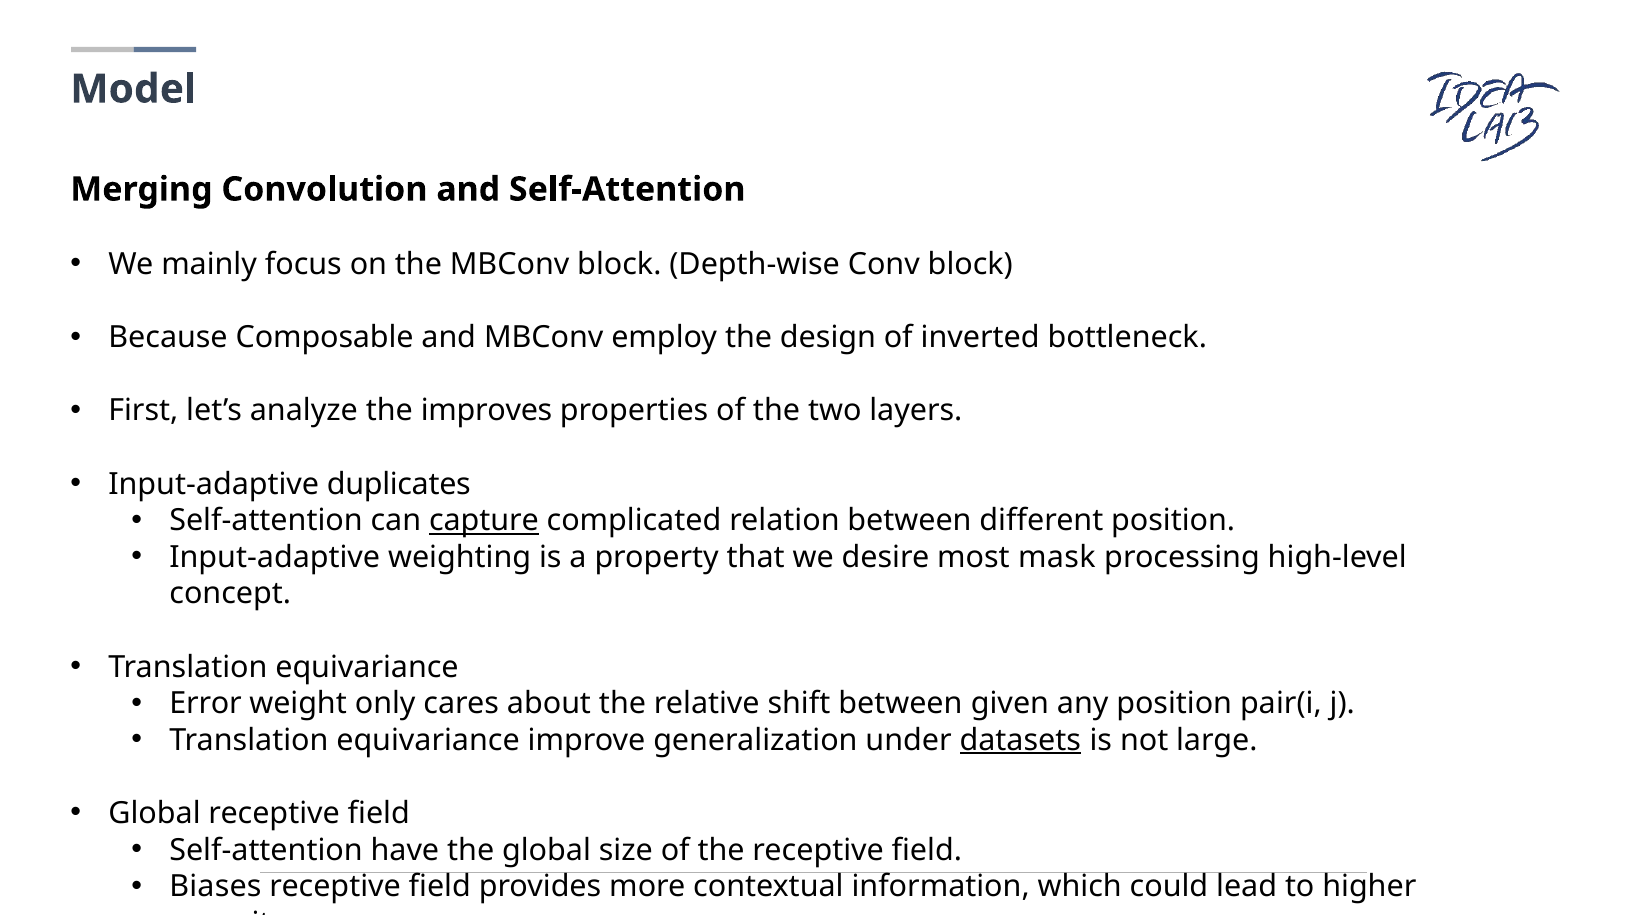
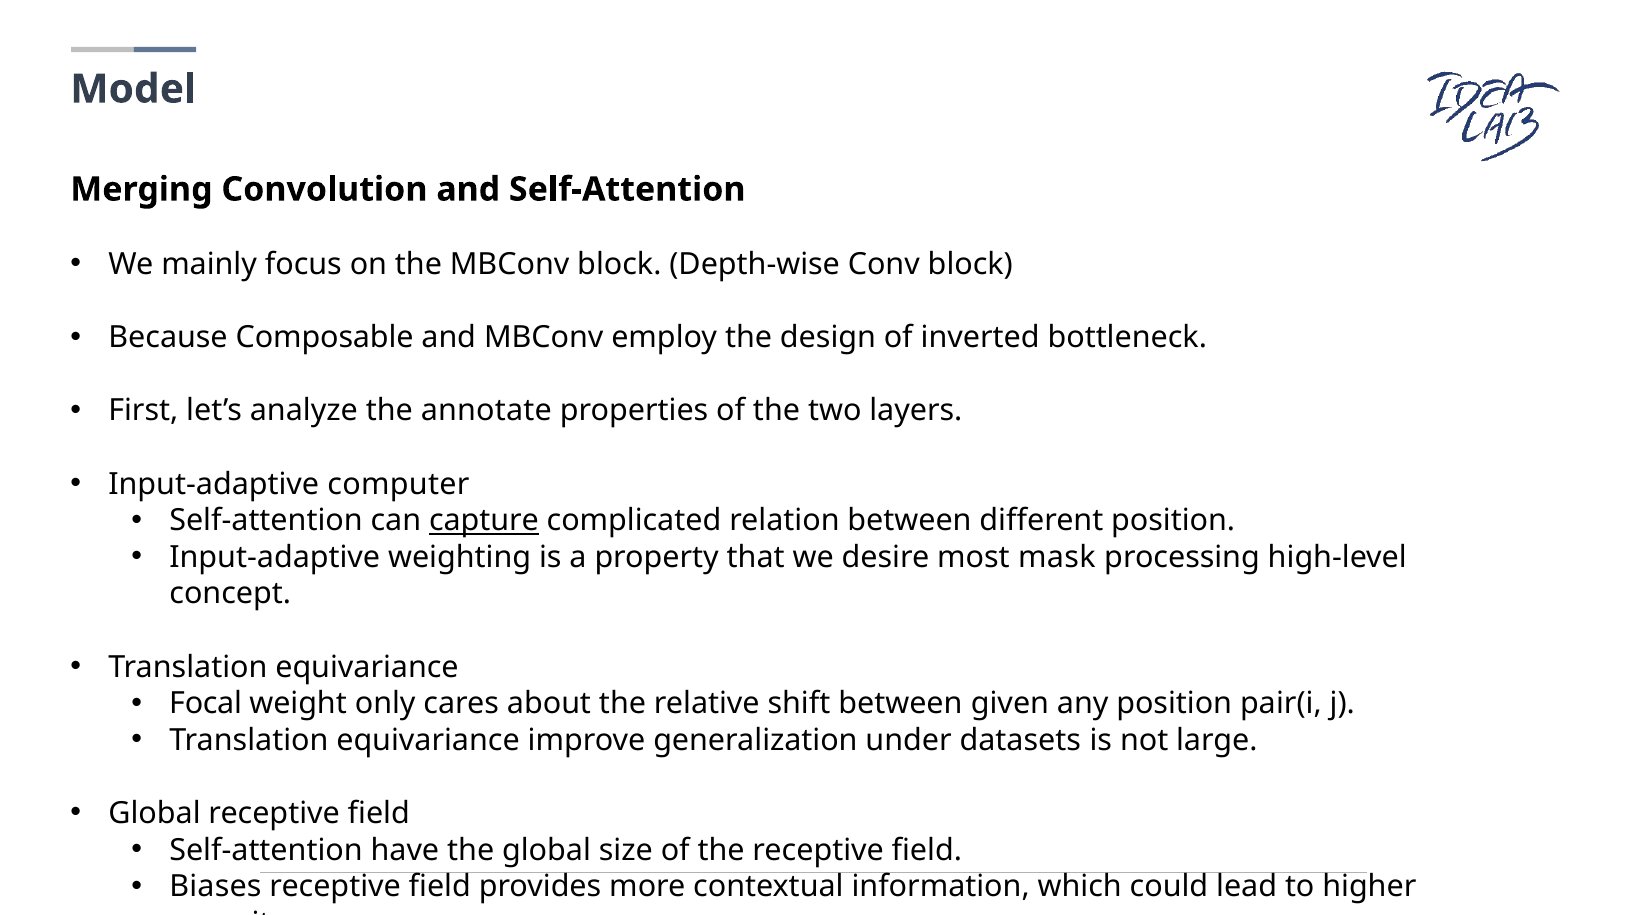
improves: improves -> annotate
duplicates: duplicates -> computer
Error: Error -> Focal
datasets underline: present -> none
